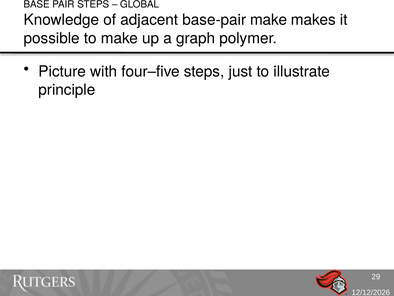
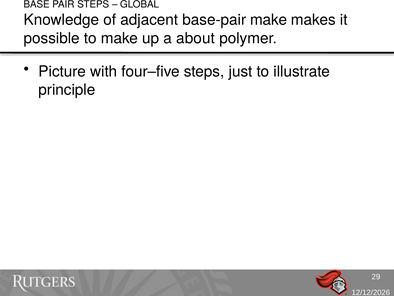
graph: graph -> about
